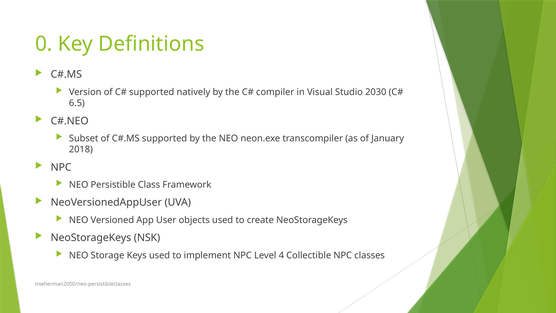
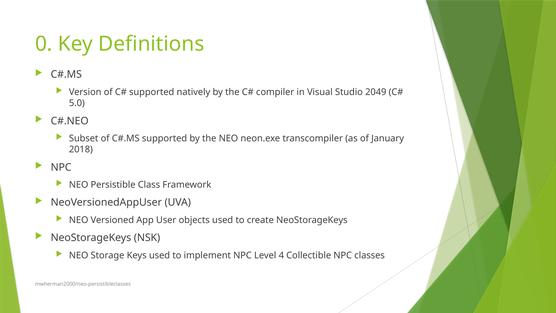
2030: 2030 -> 2049
6.5: 6.5 -> 5.0
